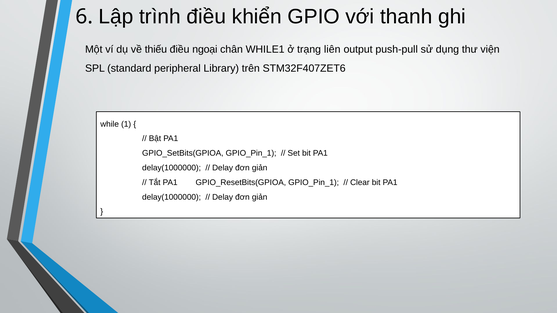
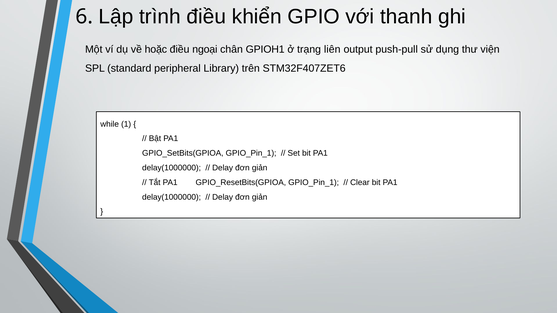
thiếu: thiếu -> hoặc
WHILE1: WHILE1 -> GPIOH1
